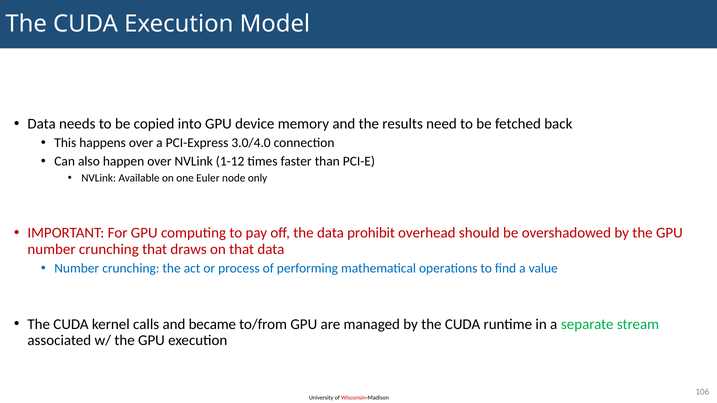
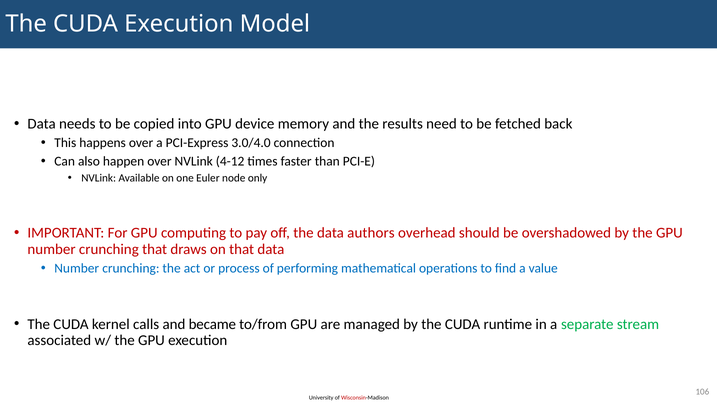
1-12: 1-12 -> 4-12
prohibit: prohibit -> authors
